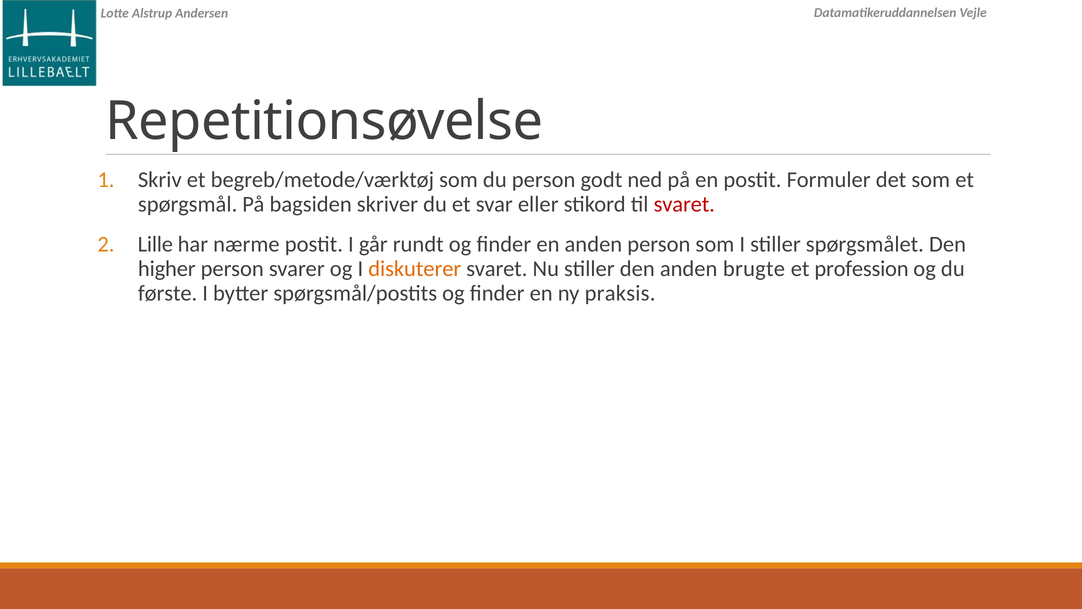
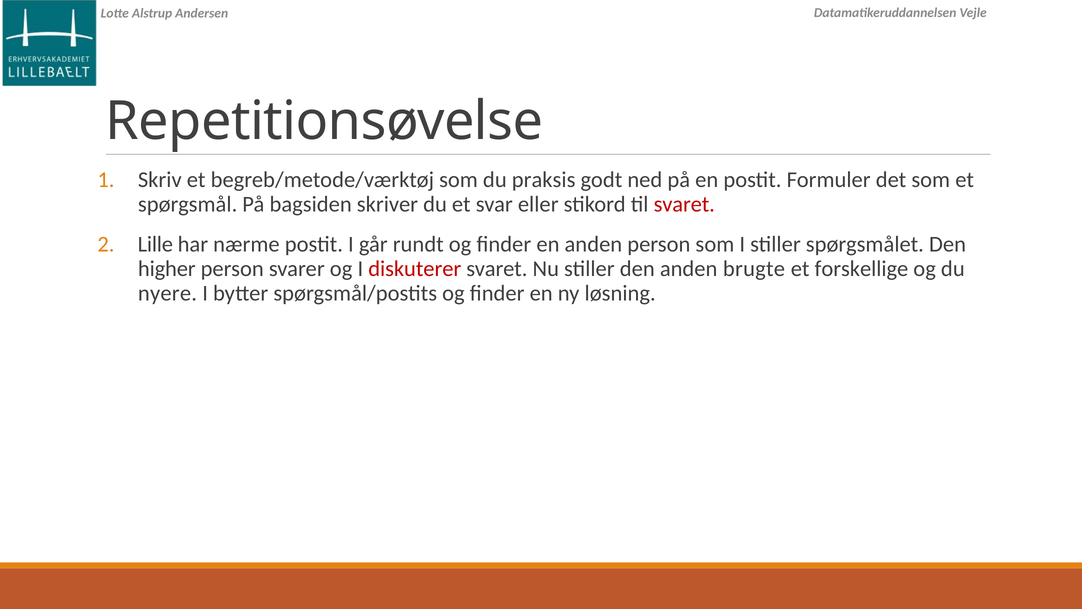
du person: person -> praksis
diskuterer colour: orange -> red
profession: profession -> forskellige
første: første -> nyere
praksis: praksis -> løsning
